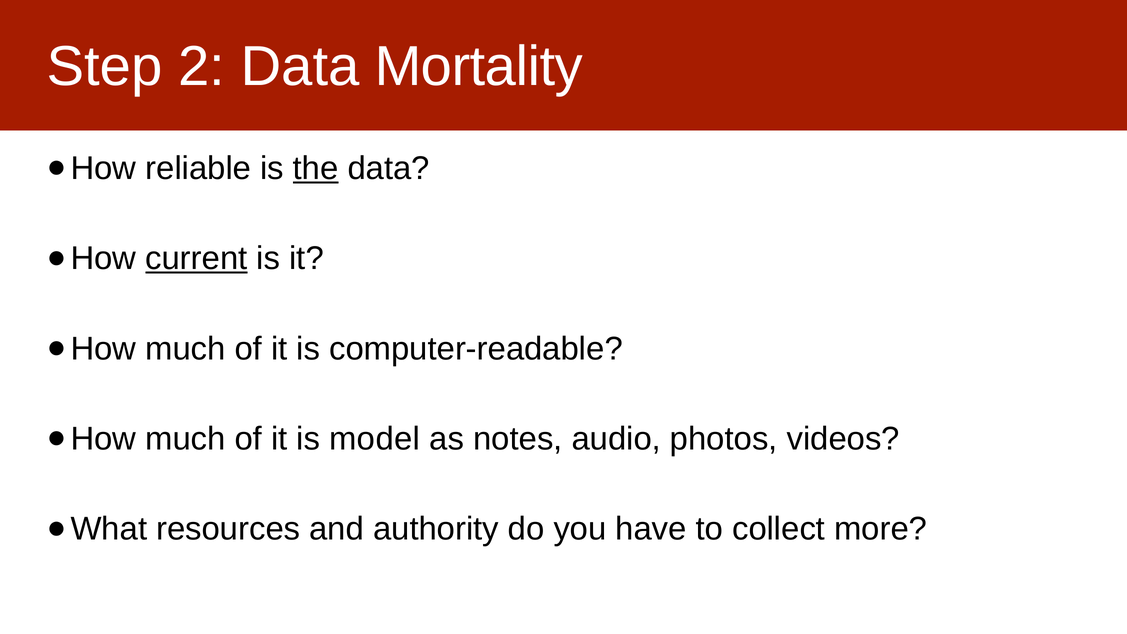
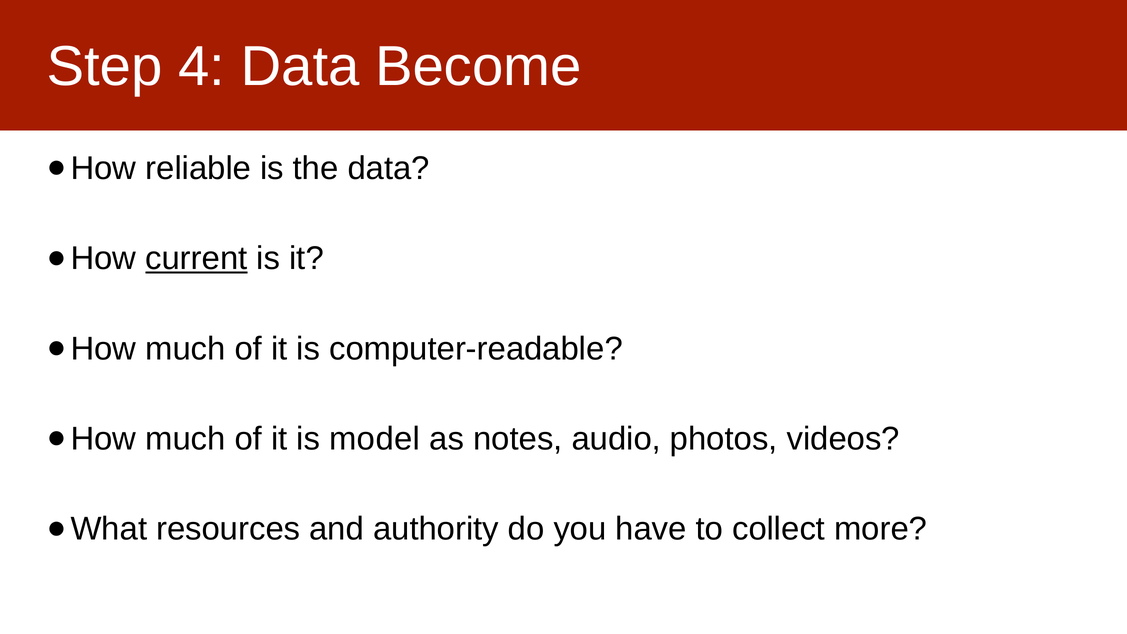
2: 2 -> 4
Mortality: Mortality -> Become
the underline: present -> none
